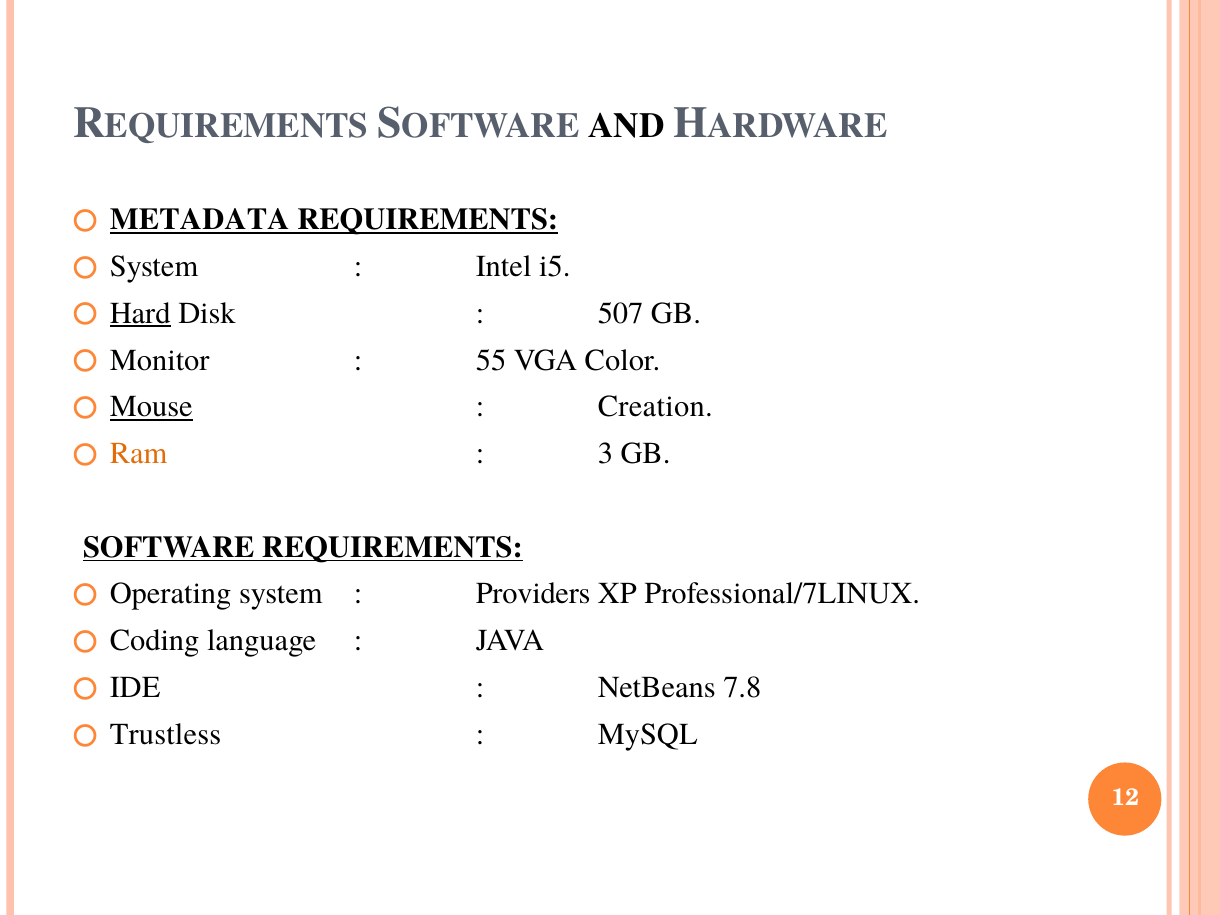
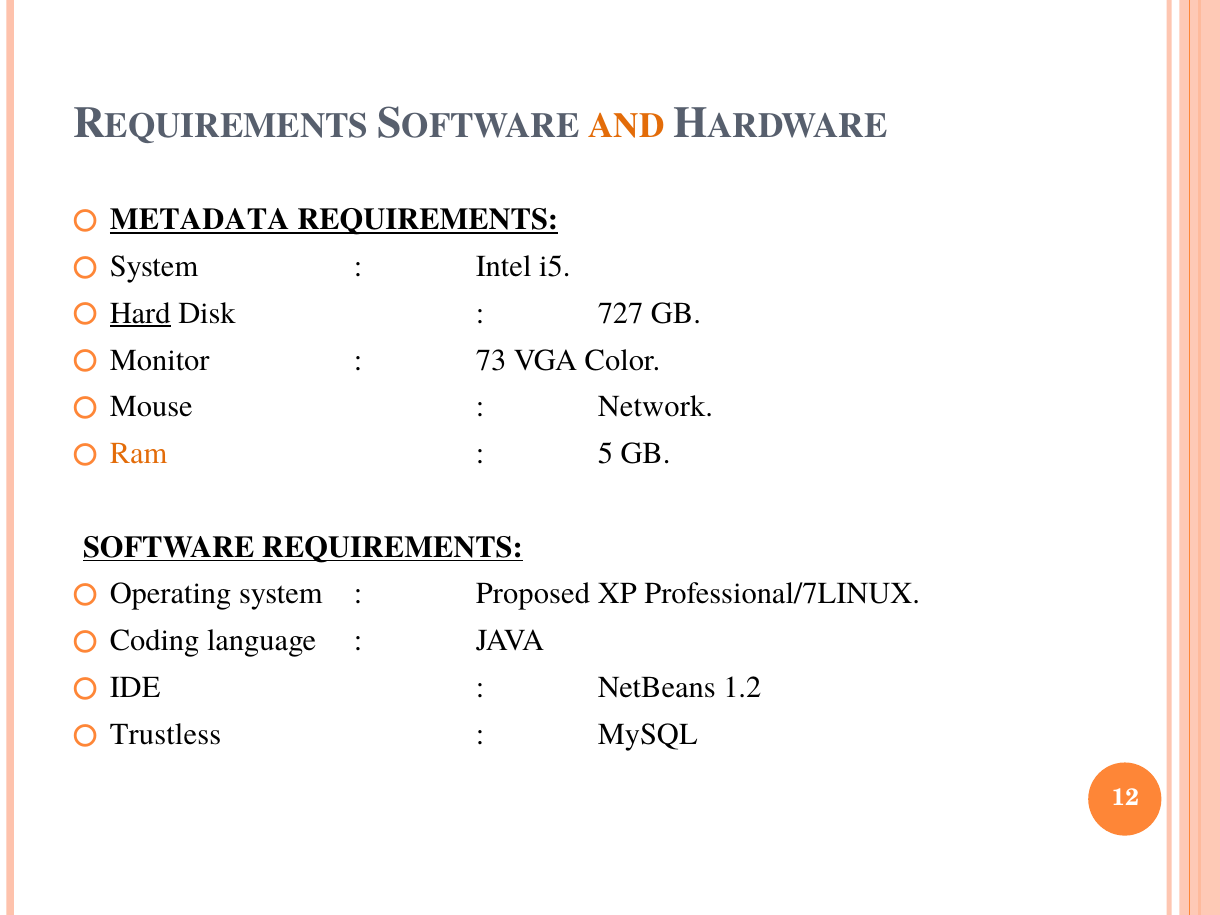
AND colour: black -> orange
507: 507 -> 727
55: 55 -> 73
Mouse underline: present -> none
Creation: Creation -> Network
3: 3 -> 5
Providers: Providers -> Proposed
7.8: 7.8 -> 1.2
